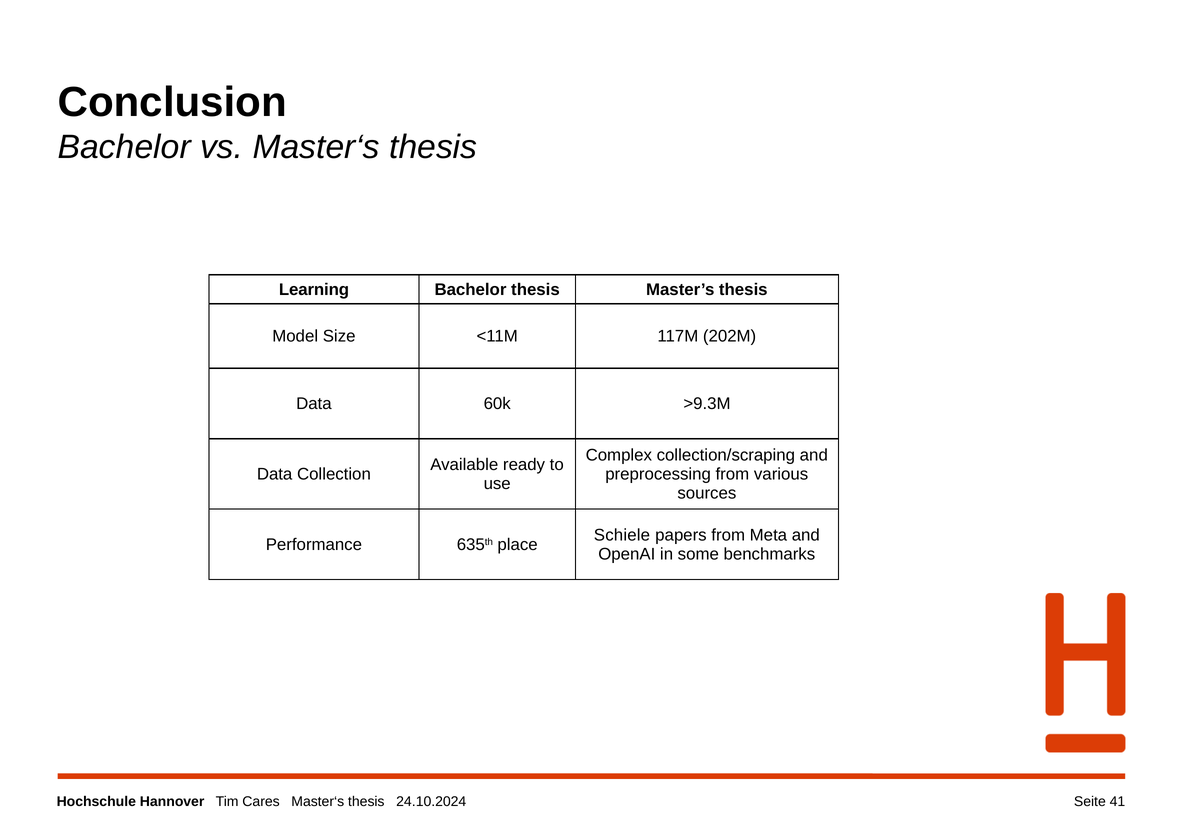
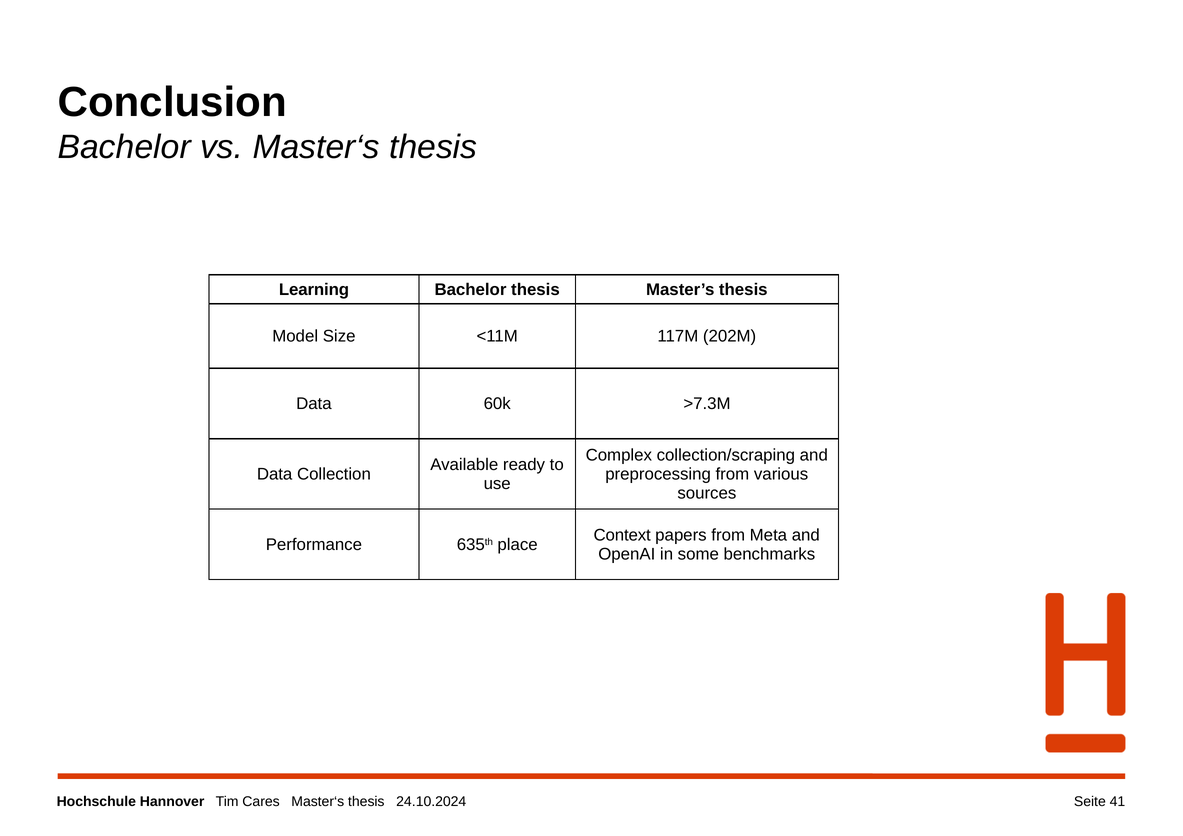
>9.3M: >9.3M -> >7.3M
Schiele: Schiele -> Context
